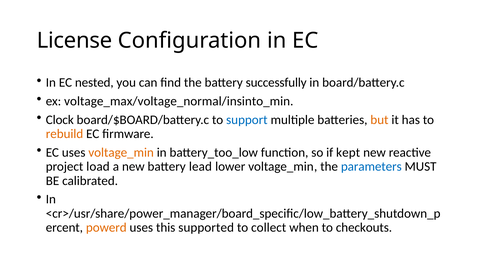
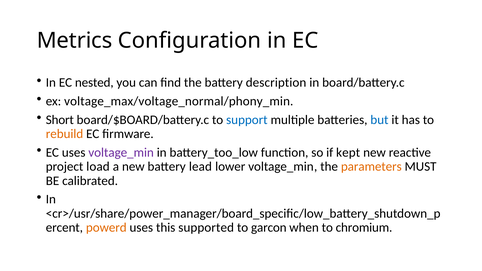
License: License -> Metrics
successfully: successfully -> description
voltage_max/voltage_normal/insinto_min: voltage_max/voltage_normal/insinto_min -> voltage_max/voltage_normal/phony_min
Clock: Clock -> Short
but colour: orange -> blue
voltage_min at (121, 153) colour: orange -> purple
parameters colour: blue -> orange
collect: collect -> garcon
checkouts: checkouts -> chromium
